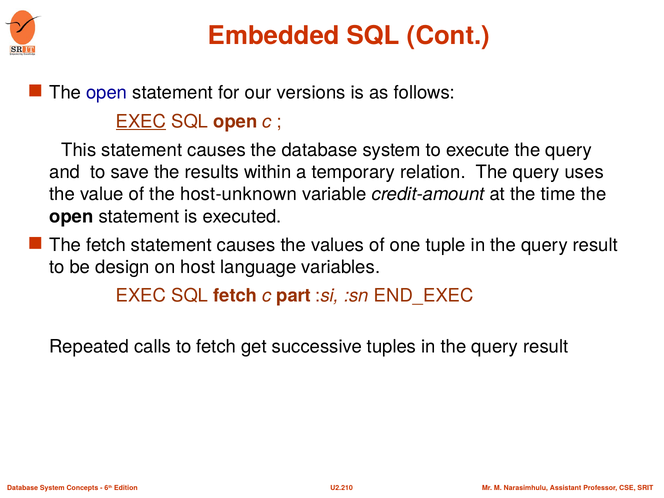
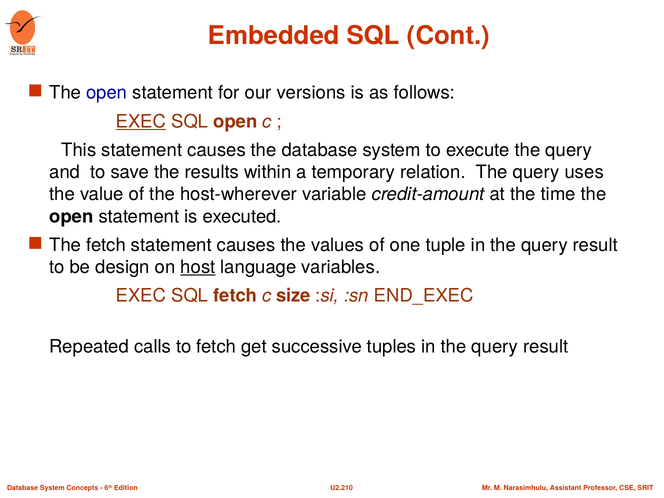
host-unknown: host-unknown -> host-wherever
host underline: none -> present
part: part -> size
